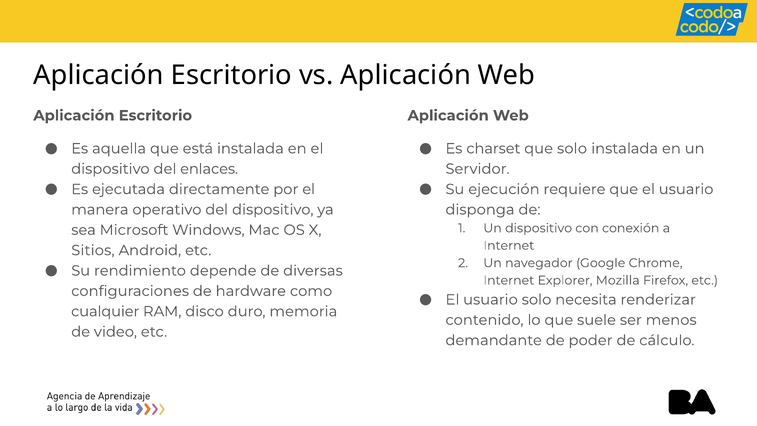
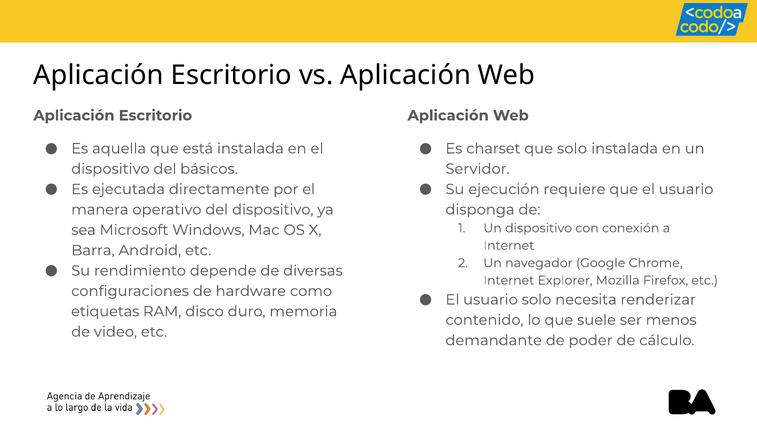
enlaces: enlaces -> básicos
Sitios: Sitios -> Barra
cualquier: cualquier -> etiquetas
